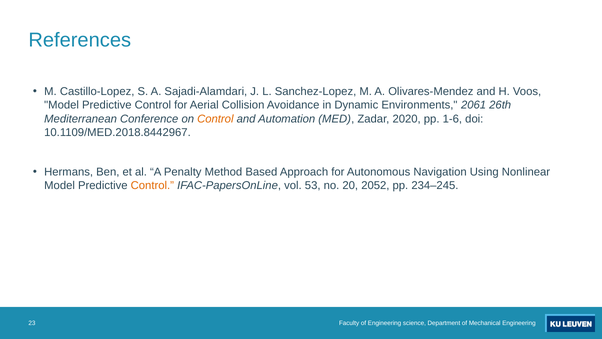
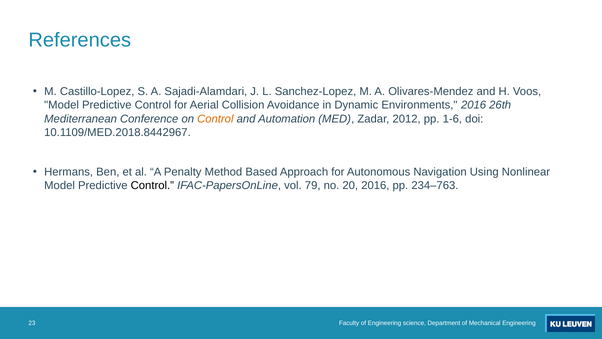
Environments 2061: 2061 -> 2016
2020: 2020 -> 2012
Control at (152, 185) colour: orange -> black
53: 53 -> 79
20 2052: 2052 -> 2016
234–245: 234–245 -> 234–763
